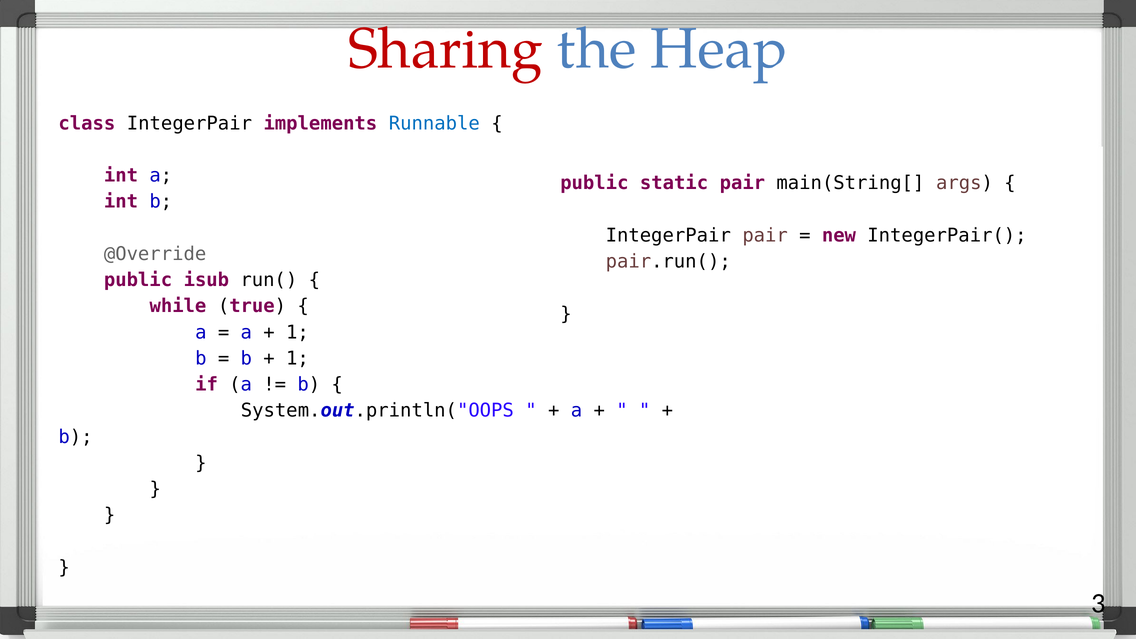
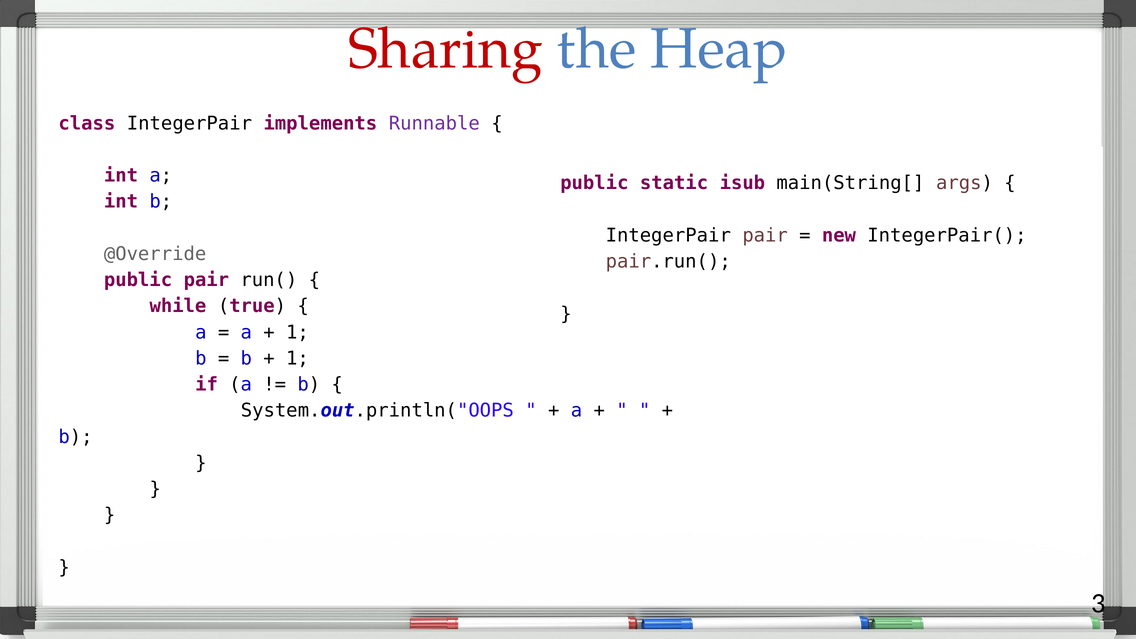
Runnable colour: blue -> purple
static pair: pair -> isub
public isub: isub -> pair
